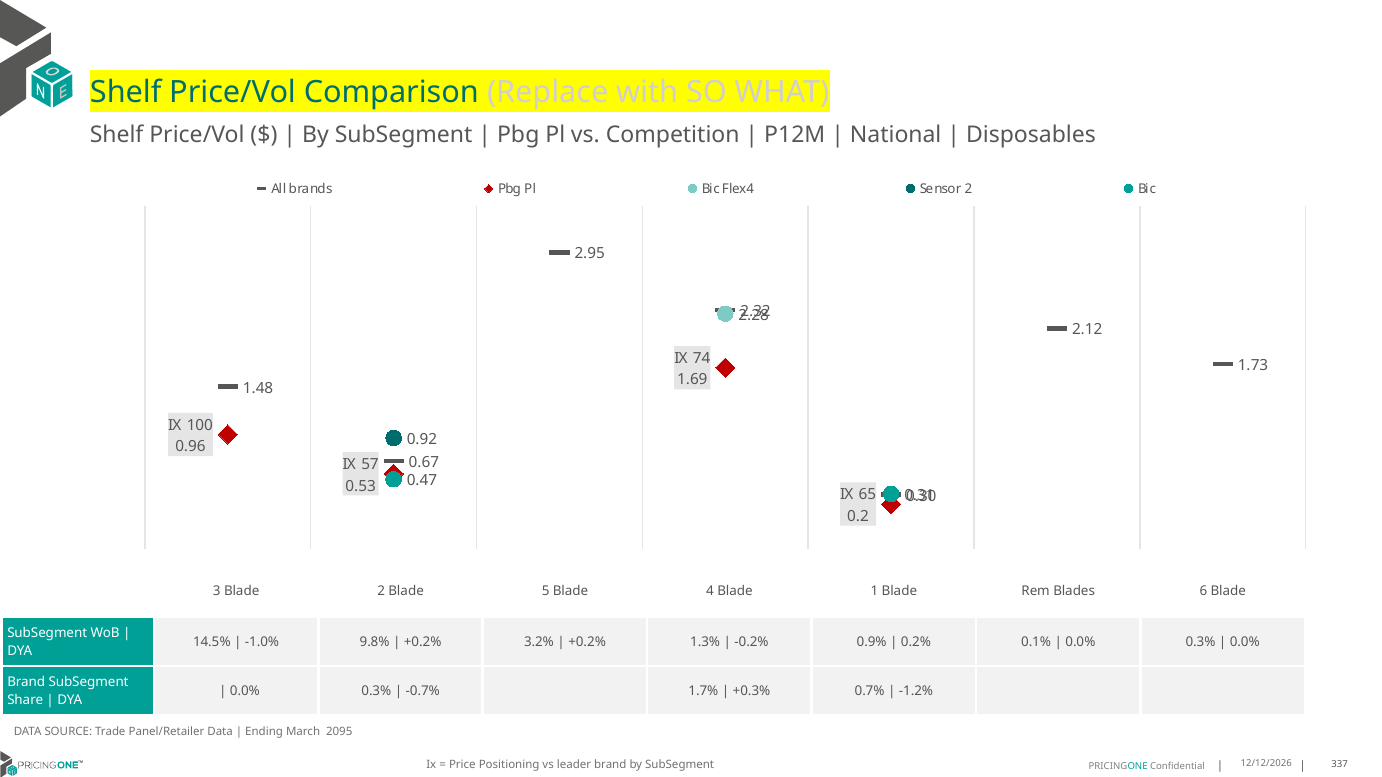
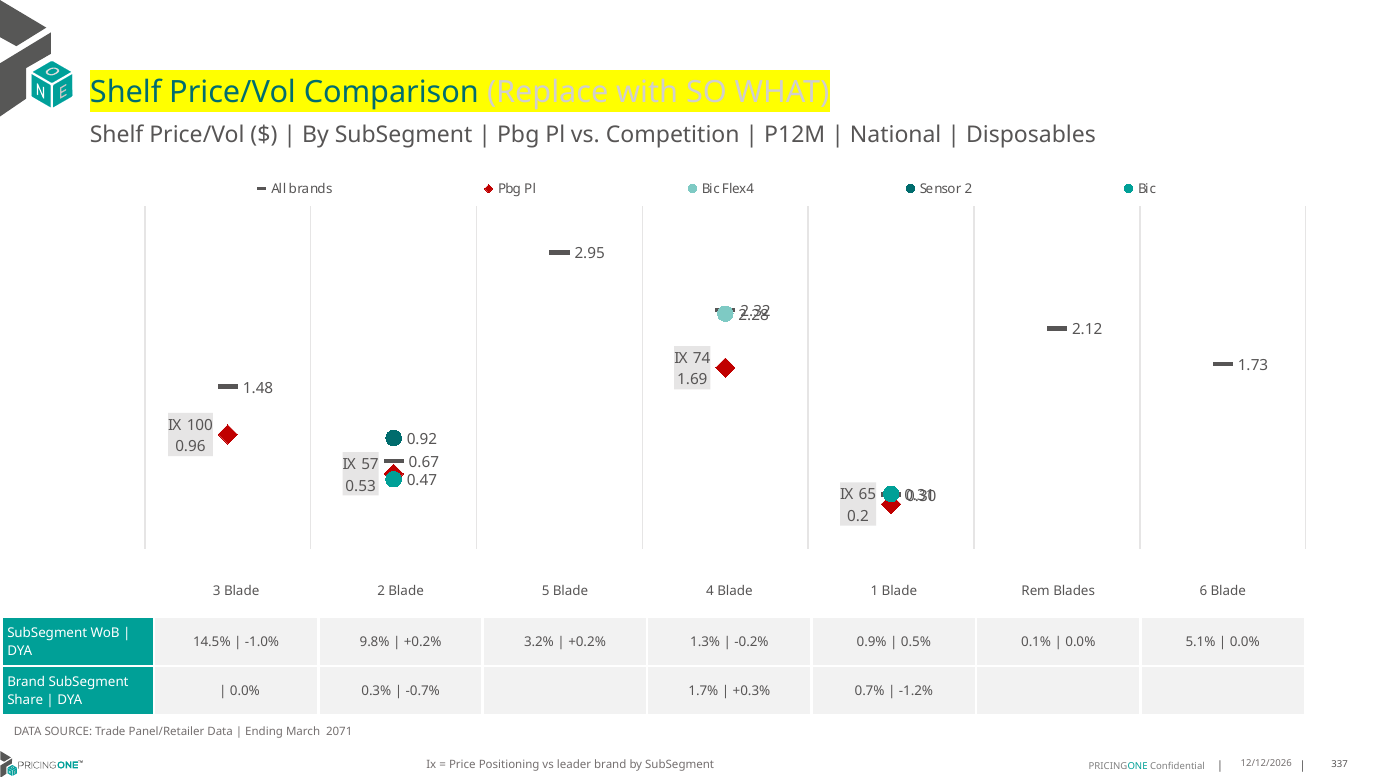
0.2%: 0.2% -> 0.5%
0.3% at (1201, 642): 0.3% -> 5.1%
2095: 2095 -> 2071
